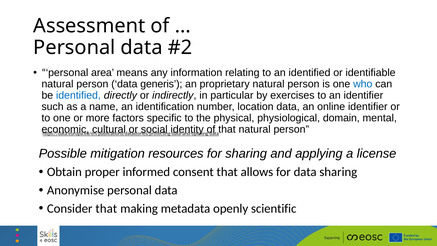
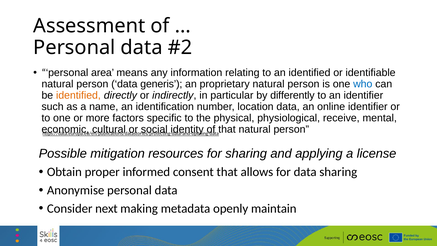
identified at (78, 95) colour: blue -> orange
exercises: exercises -> differently
domain: domain -> receive
Consider that: that -> next
scientific: scientific -> maintain
